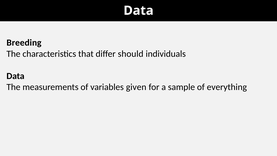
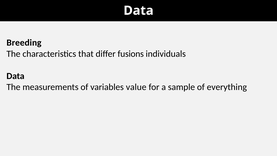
should: should -> fusions
given: given -> value
